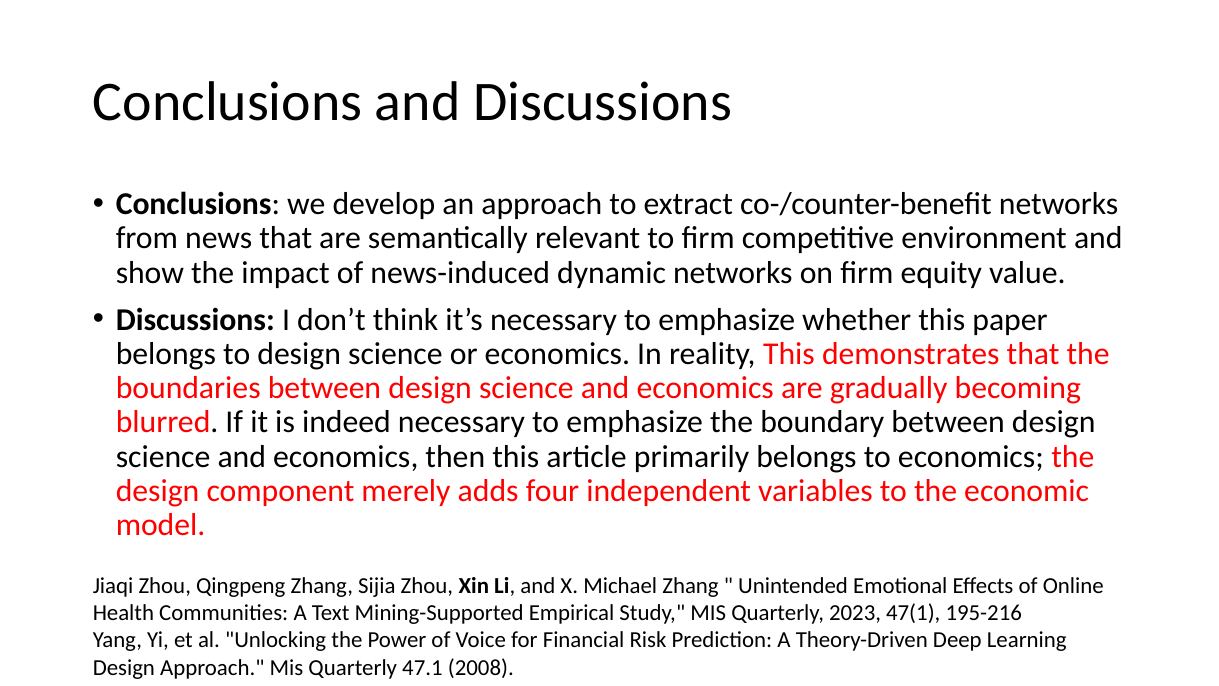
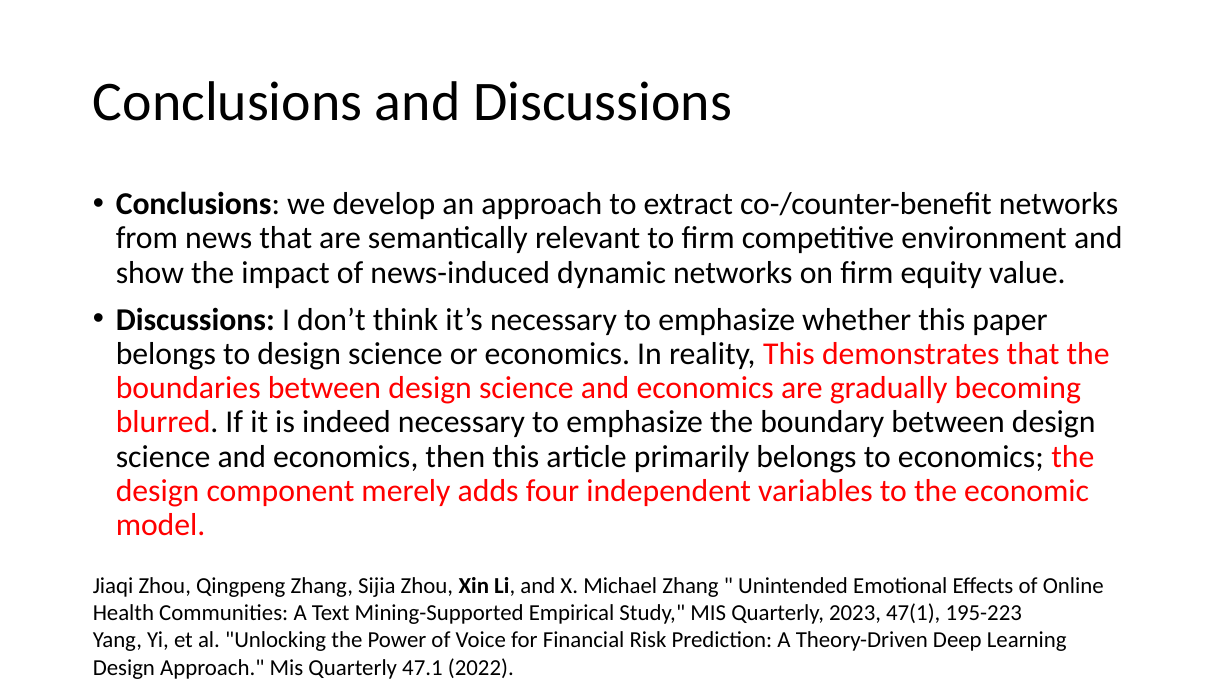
195-216: 195-216 -> 195-223
2008: 2008 -> 2022
